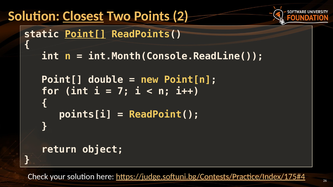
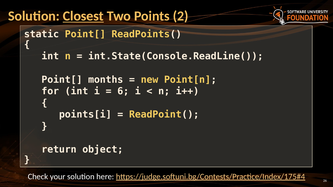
Point[ at (85, 34) underline: present -> none
int.Month(Console.ReadLine(: int.Month(Console.ReadLine( -> int.State(Console.ReadLine(
double: double -> months
7: 7 -> 6
